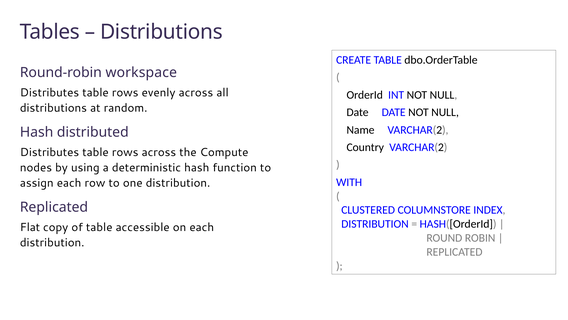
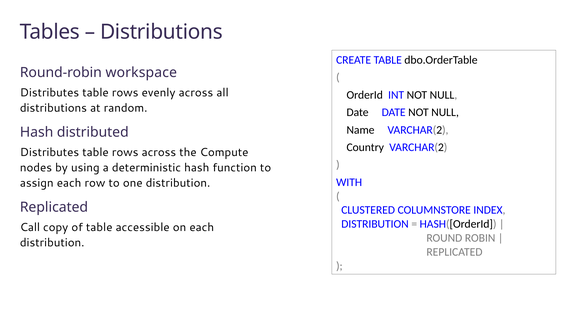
Flat: Flat -> Call
